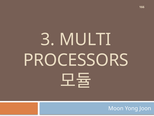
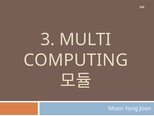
PROCESSORS: PROCESSORS -> COMPUTING
